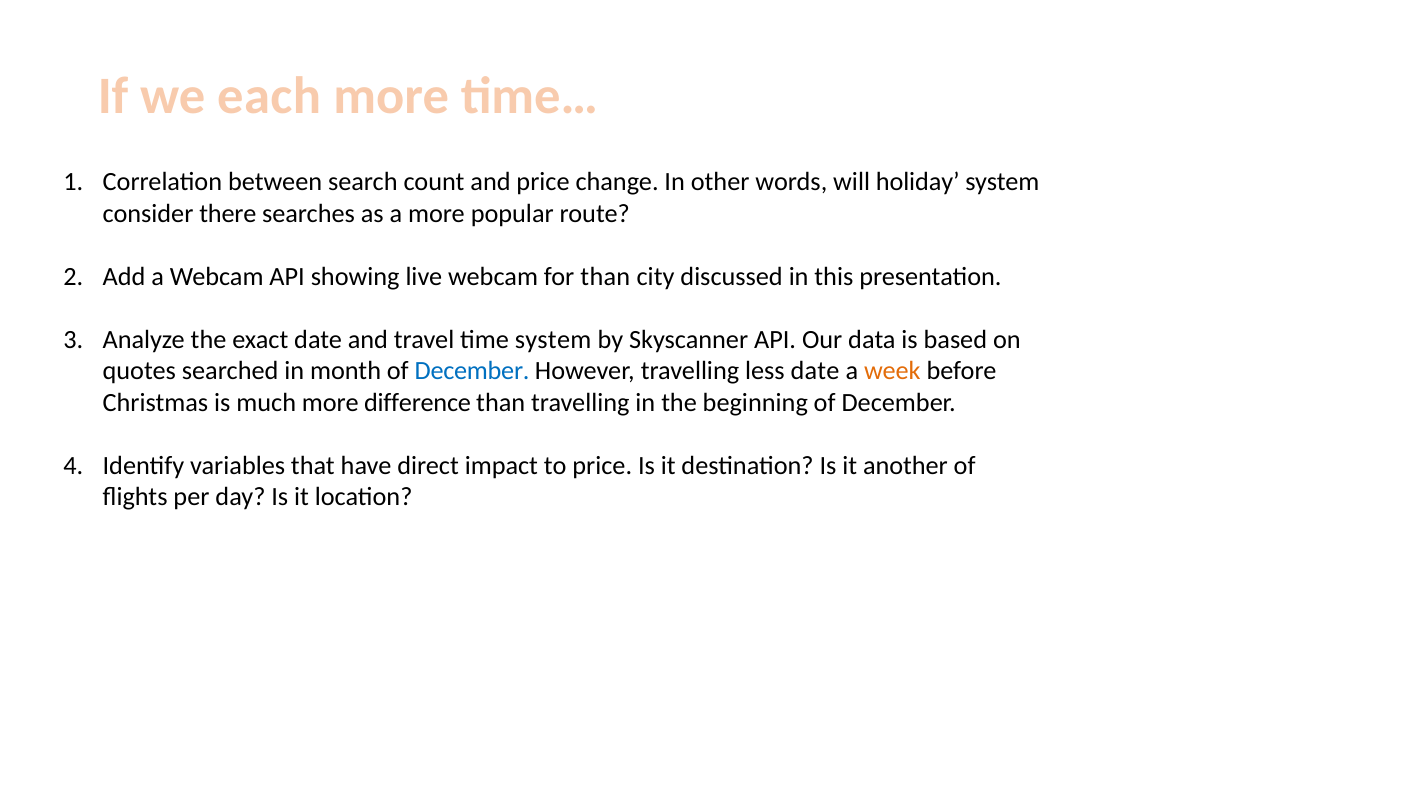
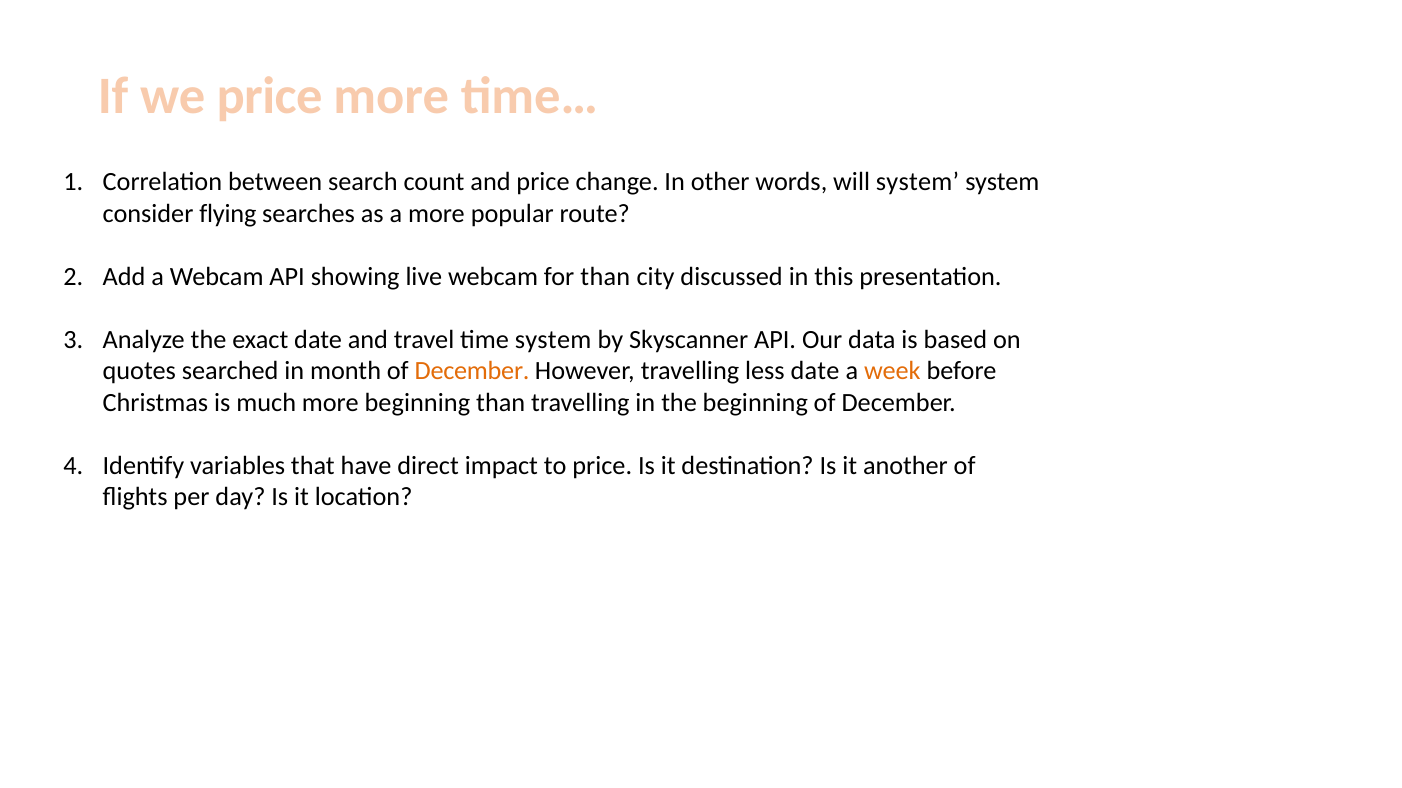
we each: each -> price
will holiday: holiday -> system
there: there -> flying
December at (472, 371) colour: blue -> orange
more difference: difference -> beginning
